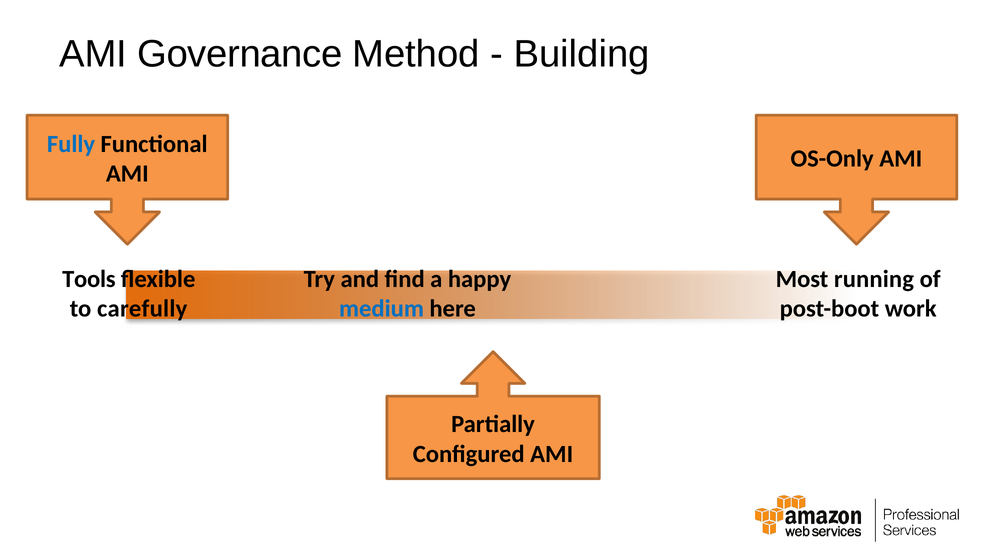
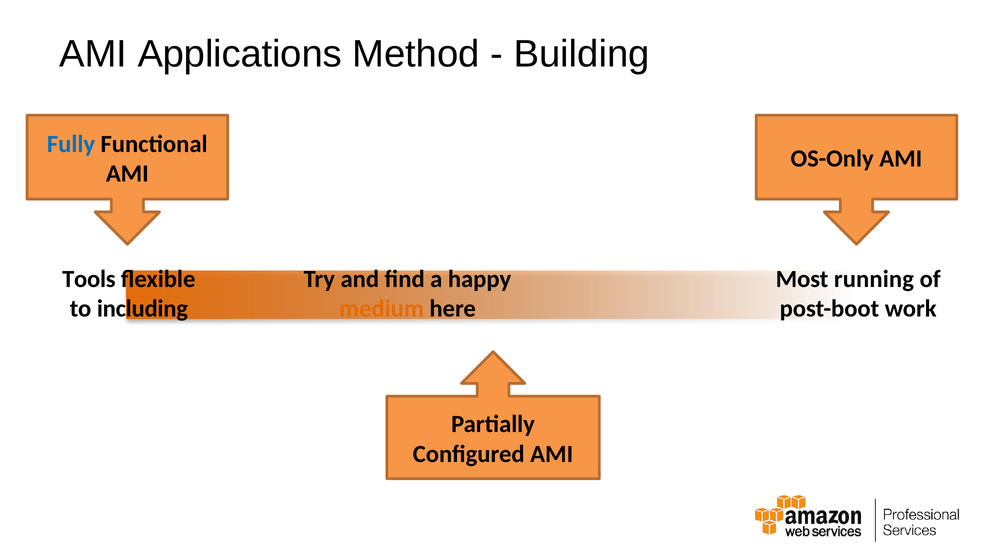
Governance: Governance -> Applications
carefully: carefully -> including
medium colour: blue -> orange
